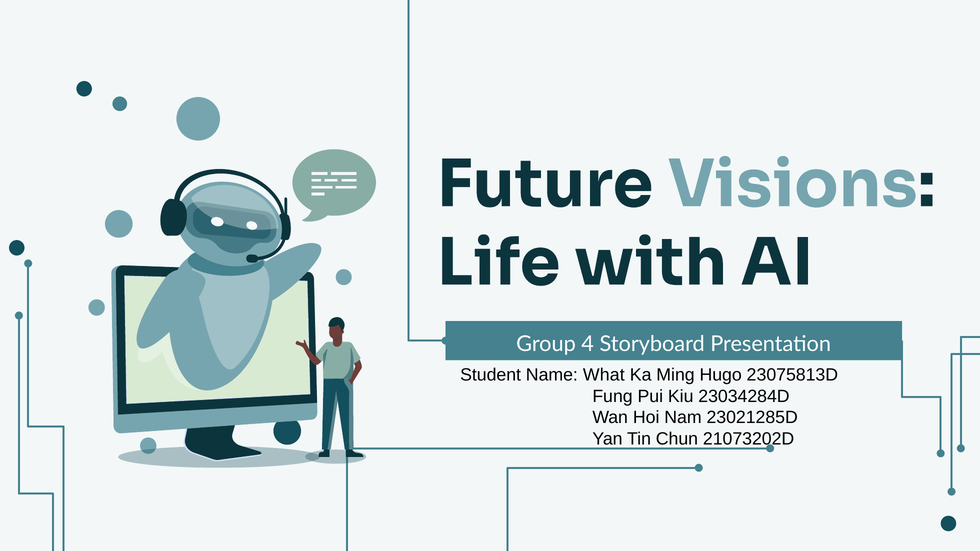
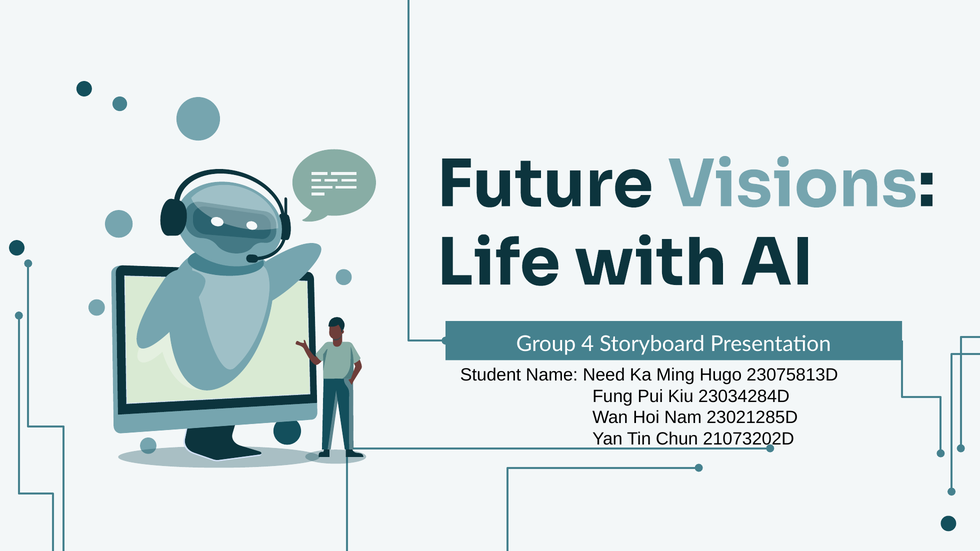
What: What -> Need
